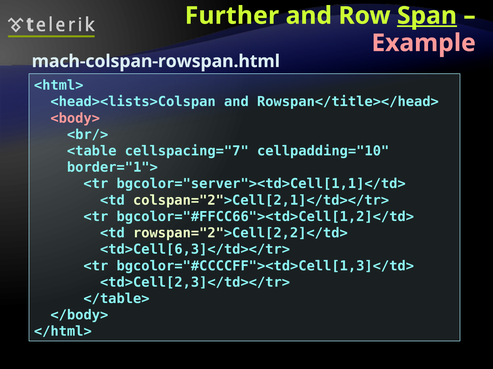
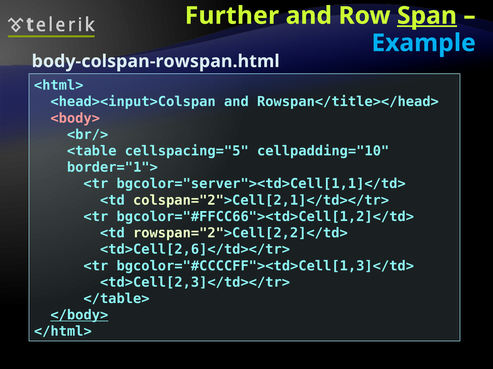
Example colour: pink -> light blue
mach-colspan-rowspan.html: mach-colspan-rowspan.html -> body-colspan-rowspan.html
<head><lists>Colspan: <head><lists>Colspan -> <head><input>Colspan
cellspacing="7: cellspacing="7 -> cellspacing="5
<td>Cell[6,3]</td></tr>: <td>Cell[6,3]</td></tr> -> <td>Cell[2,6]</td></tr>
</body> underline: none -> present
